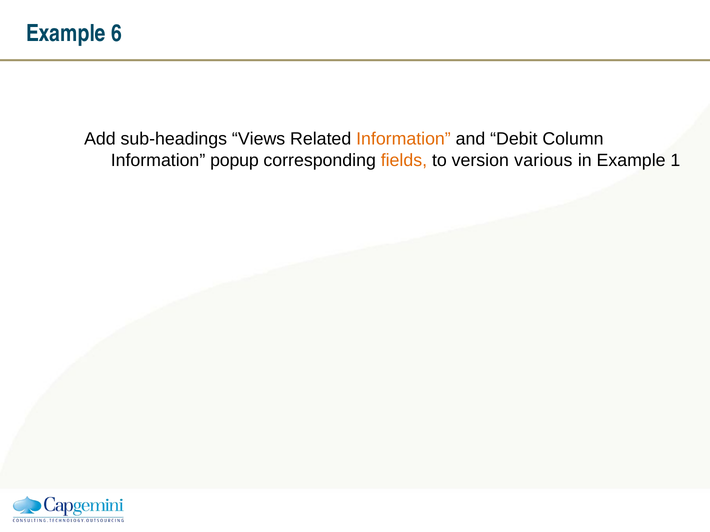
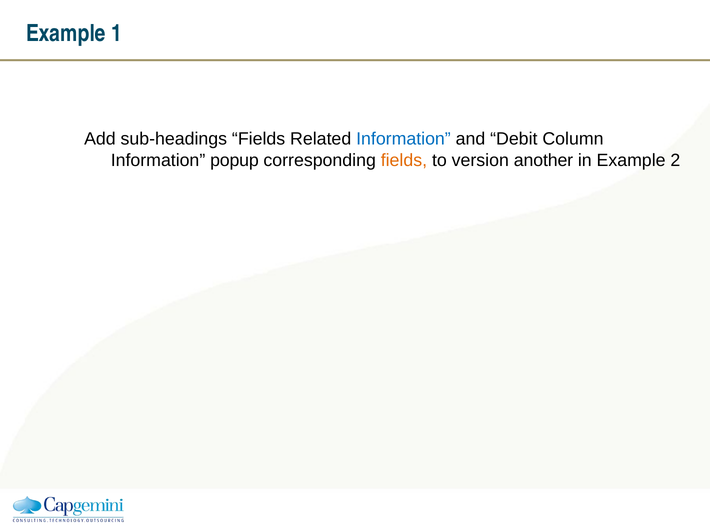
6: 6 -> 1
sub-headings Views: Views -> Fields
Information at (403, 139) colour: orange -> blue
various: various -> another
1: 1 -> 2
